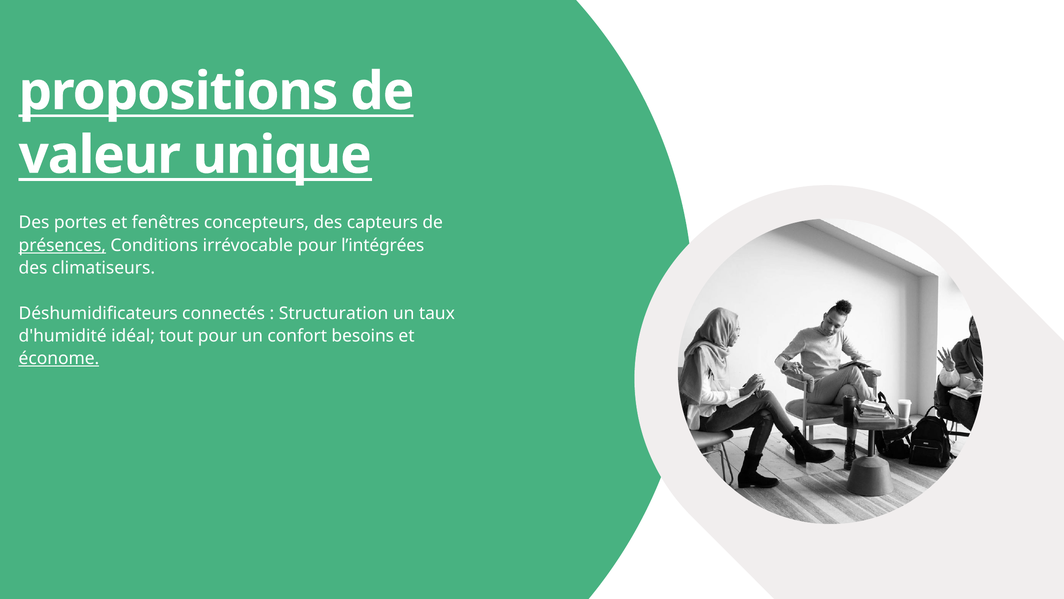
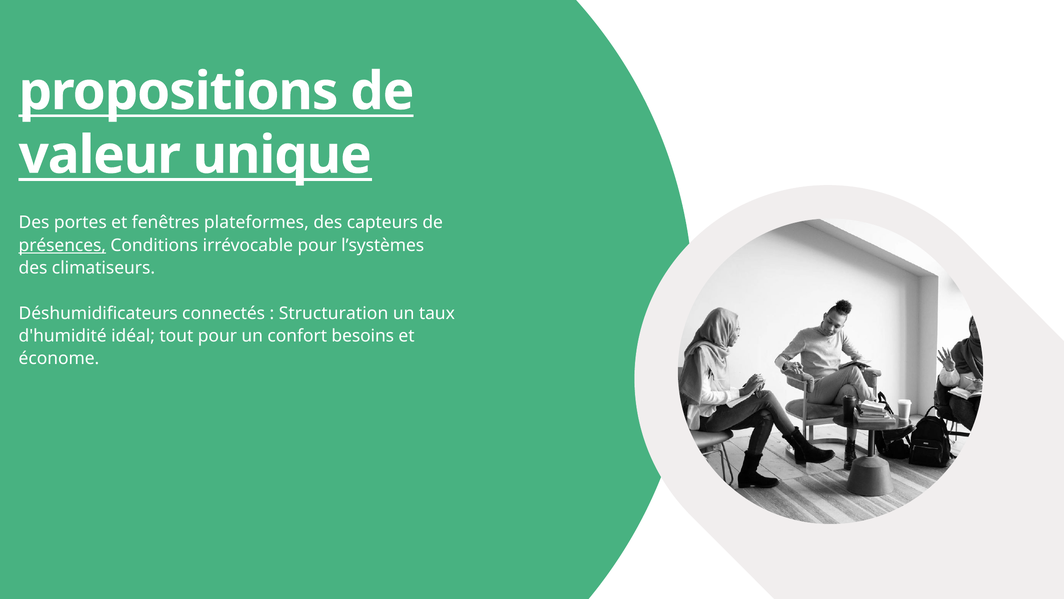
concepteurs: concepteurs -> plateformes
l’intégrées: l’intégrées -> l’systèmes
économe underline: present -> none
